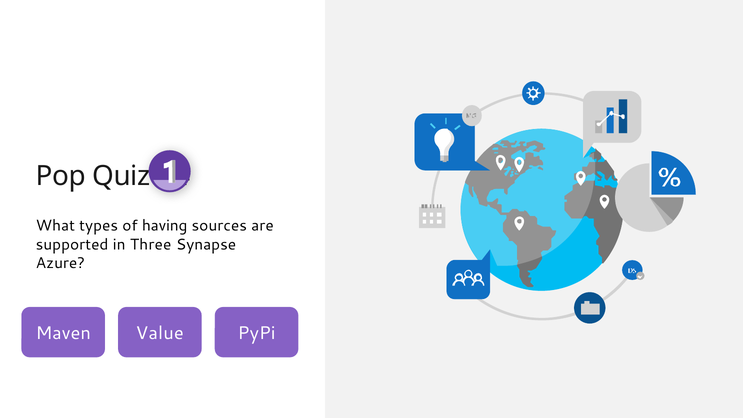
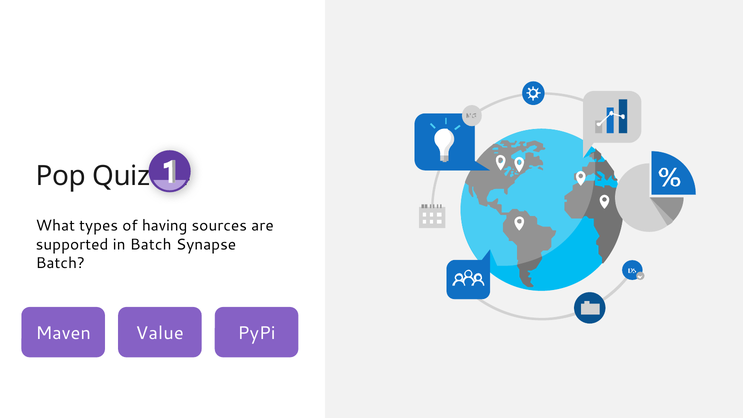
in Three: Three -> Batch
Azure at (60, 263): Azure -> Batch
